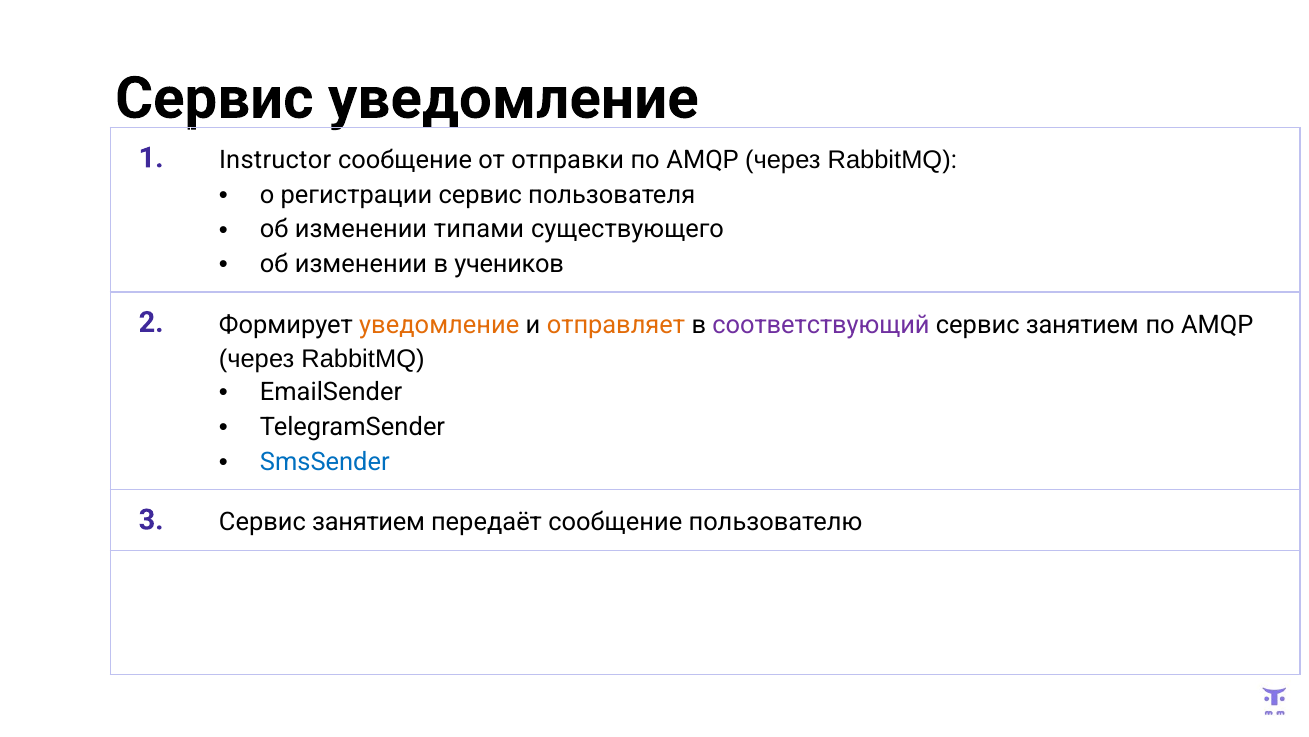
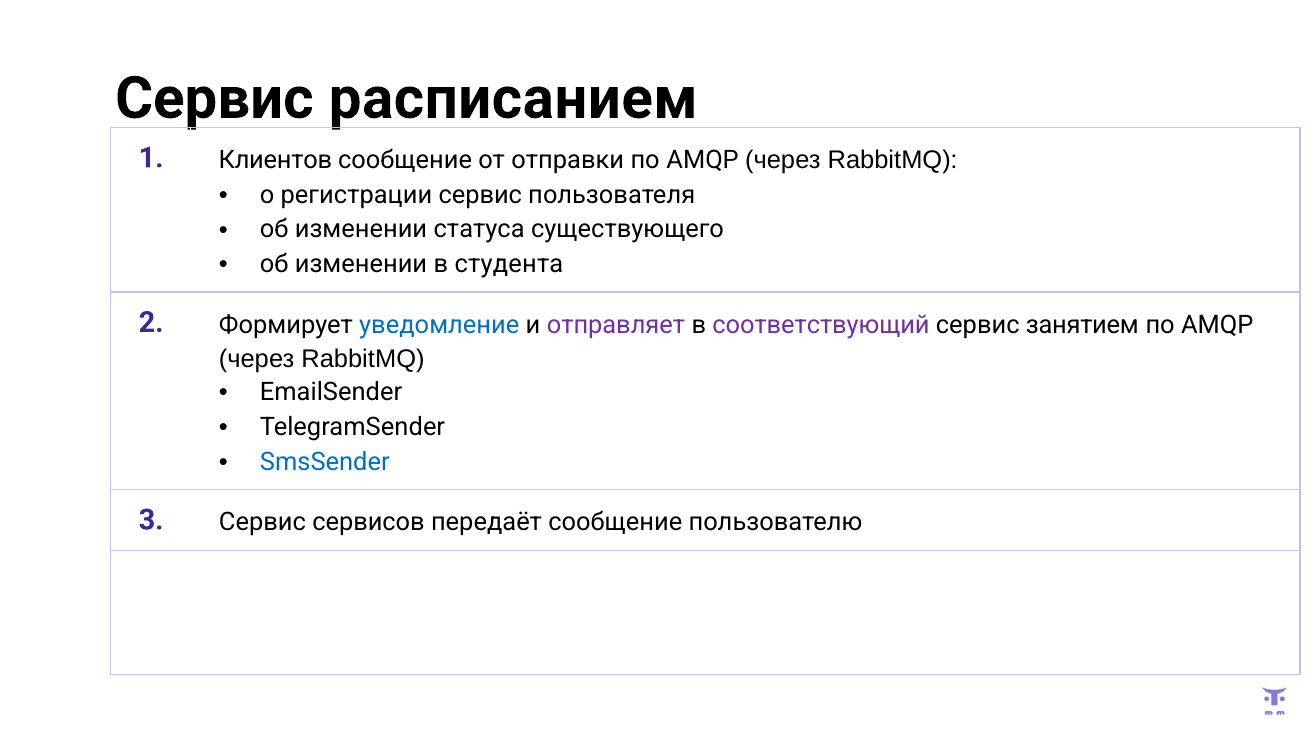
Сервис уведомление: уведомление -> расписанием
Instructor: Instructor -> Клиентов
типами: типами -> статуса
учеников: учеников -> студента
уведомление at (439, 325) colour: orange -> blue
отправляет colour: orange -> purple
Cервис занятием: занятием -> сервисов
